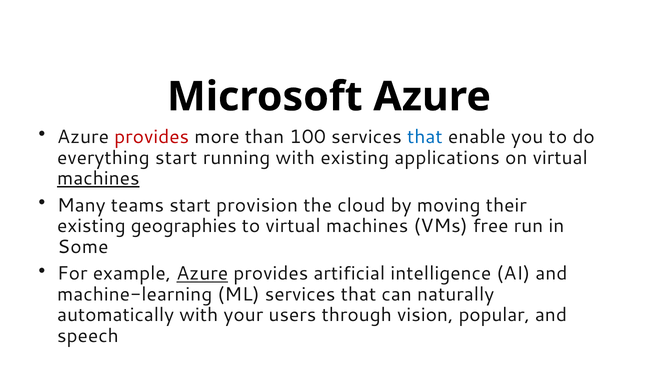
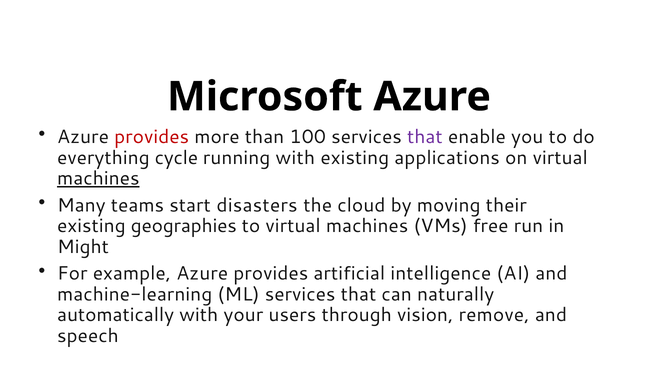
that at (425, 137) colour: blue -> purple
everything start: start -> cycle
provision: provision -> disasters
Some: Some -> Might
Azure at (202, 274) underline: present -> none
popular: popular -> remove
